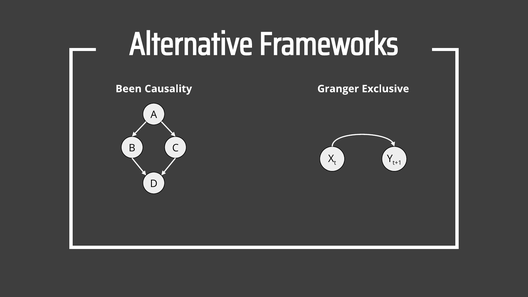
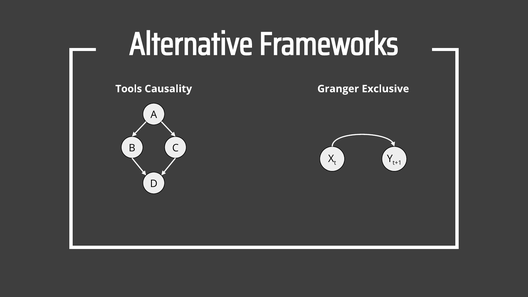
Been: Been -> Tools
